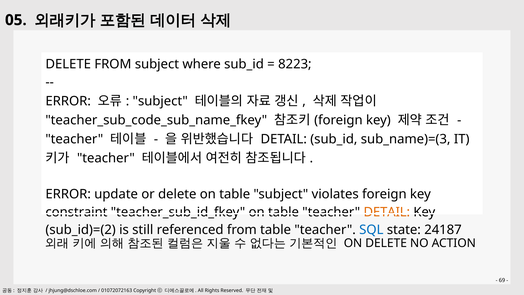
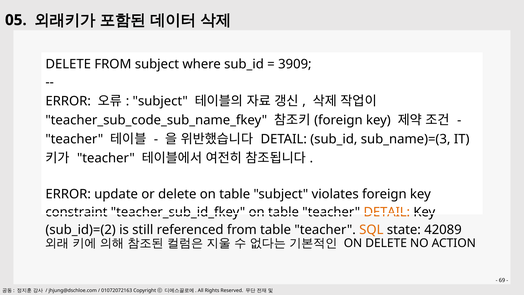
8223: 8223 -> 3909
SQL colour: blue -> orange
24187: 24187 -> 42089
